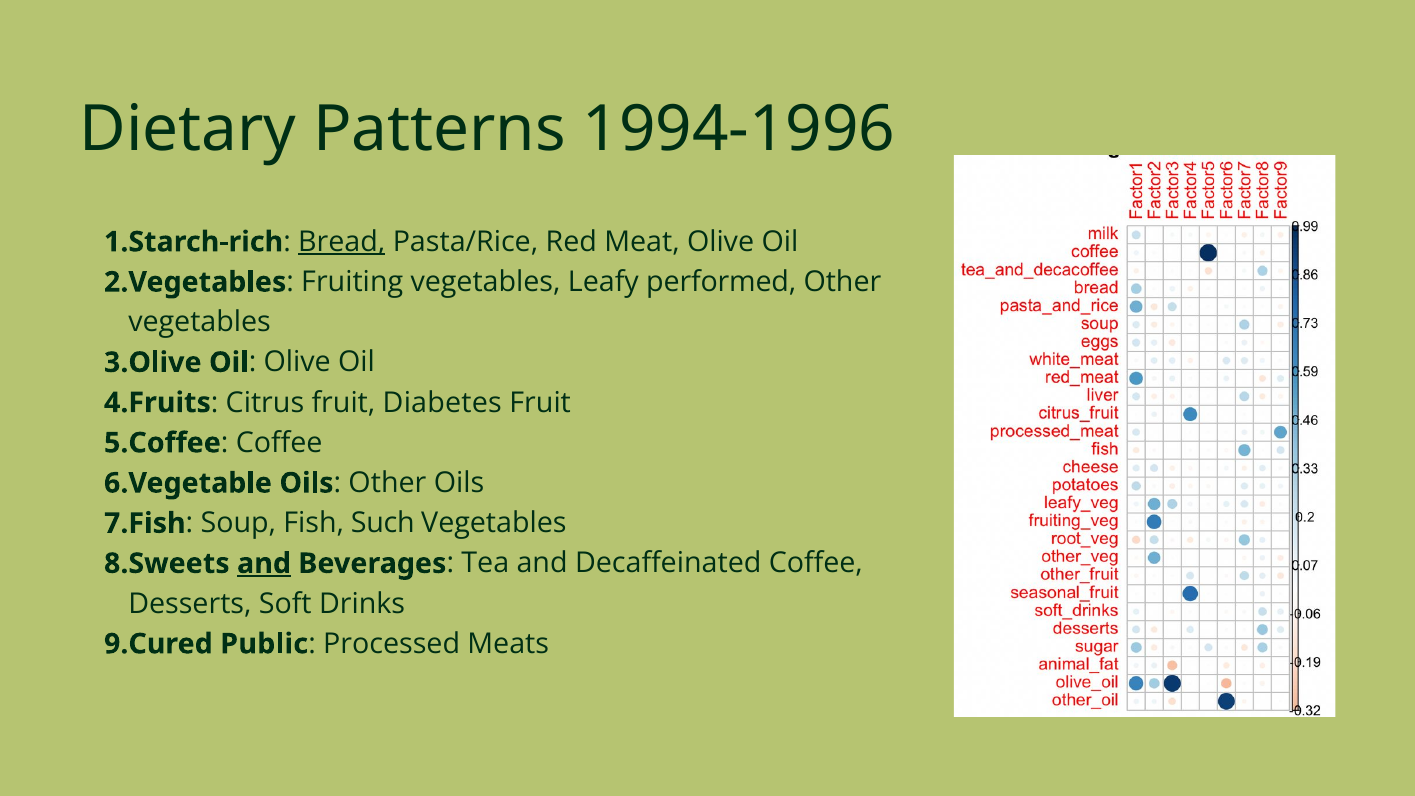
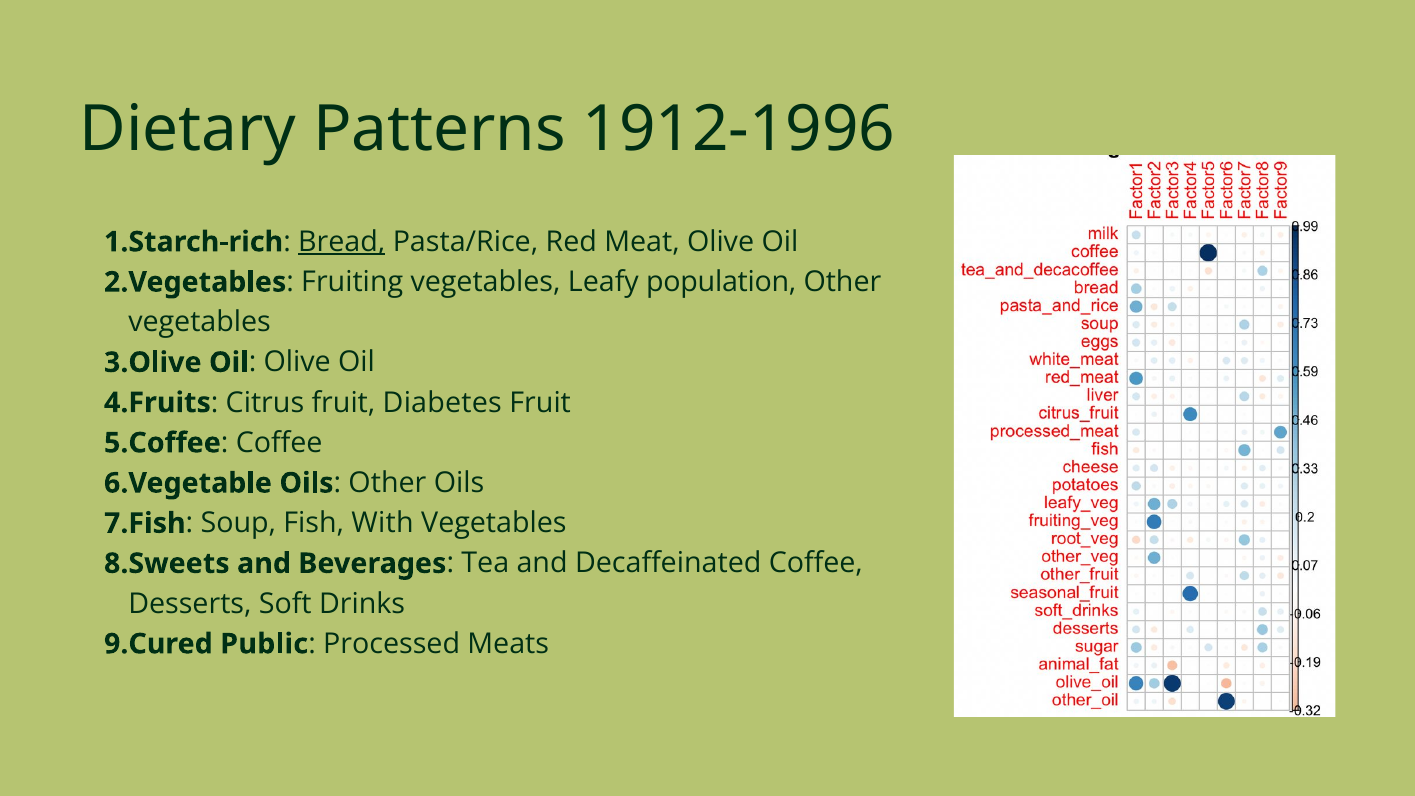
1994-1996: 1994-1996 -> 1912-1996
performed: performed -> population
Such: Such -> With
and at (264, 563) underline: present -> none
